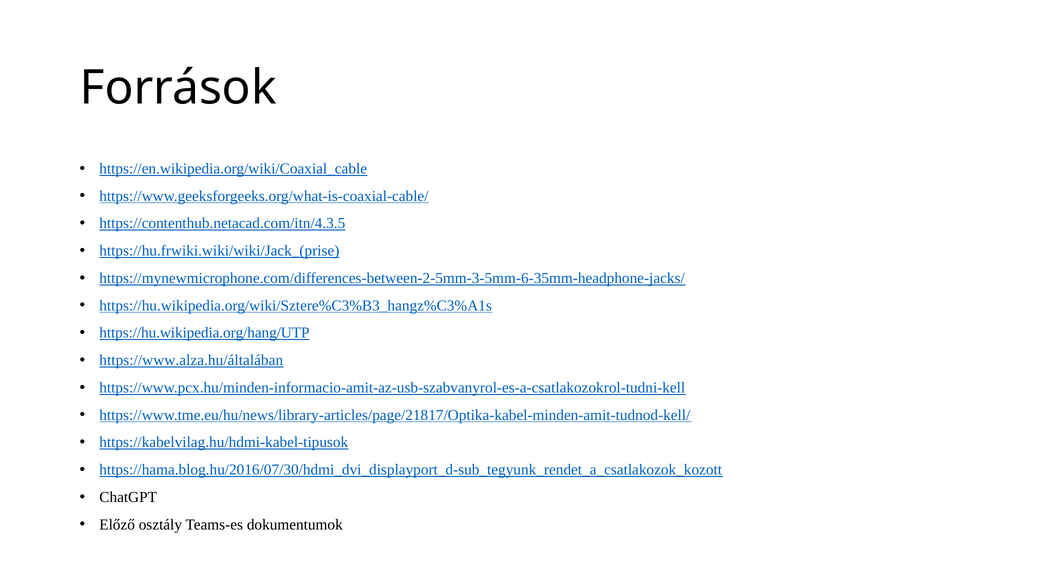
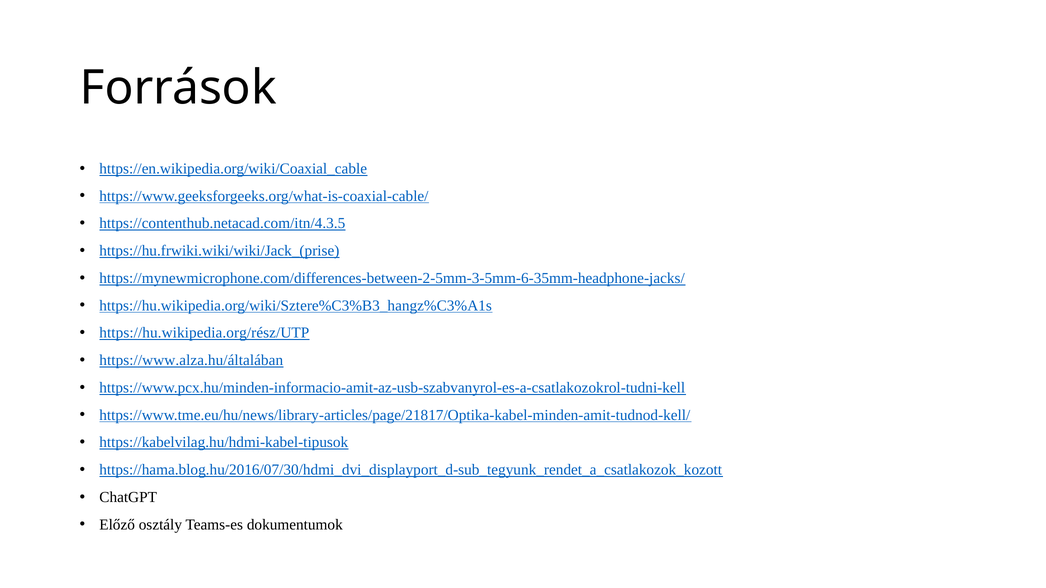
https://hu.wikipedia.org/hang/UTP: https://hu.wikipedia.org/hang/UTP -> https://hu.wikipedia.org/rész/UTP
